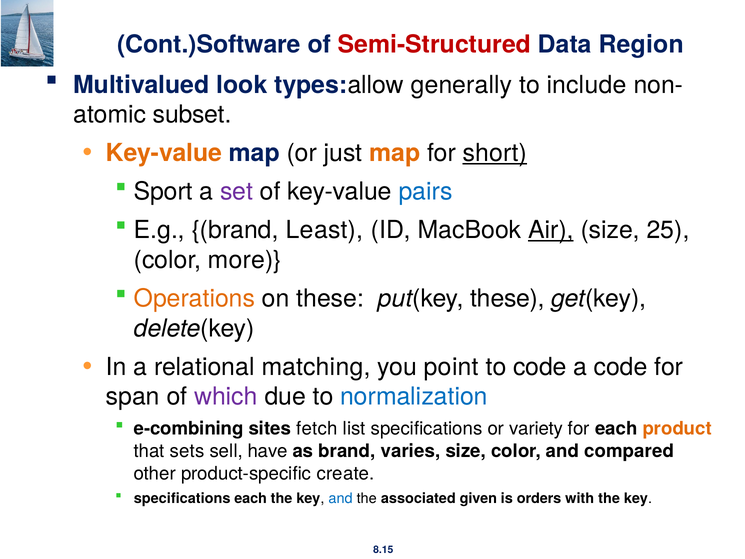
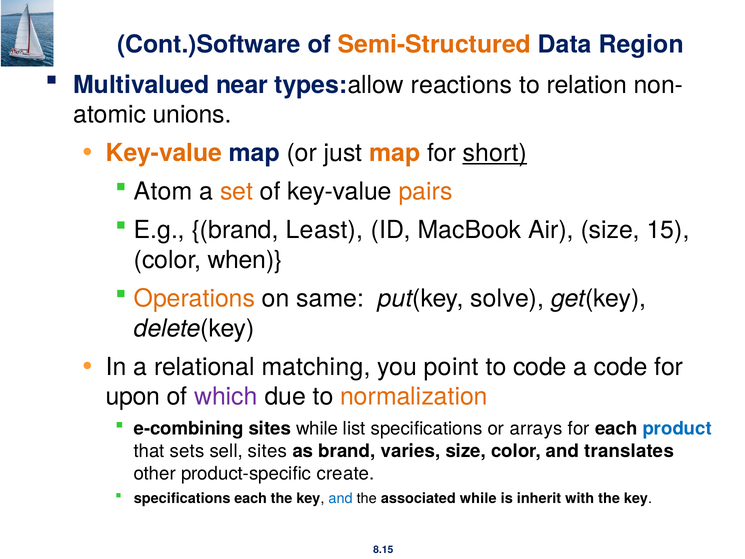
Semi-Structured colour: red -> orange
look: look -> near
generally: generally -> reactions
include: include -> relation
subset: subset -> unions
Sport: Sport -> Atom
set colour: purple -> orange
pairs colour: blue -> orange
Air underline: present -> none
25: 25 -> 15
more: more -> when
on these: these -> same
put(key these: these -> solve
span: span -> upon
normalization colour: blue -> orange
sites fetch: fetch -> while
variety: variety -> arrays
product colour: orange -> blue
sell have: have -> sites
compared: compared -> translates
associated given: given -> while
orders: orders -> inherit
